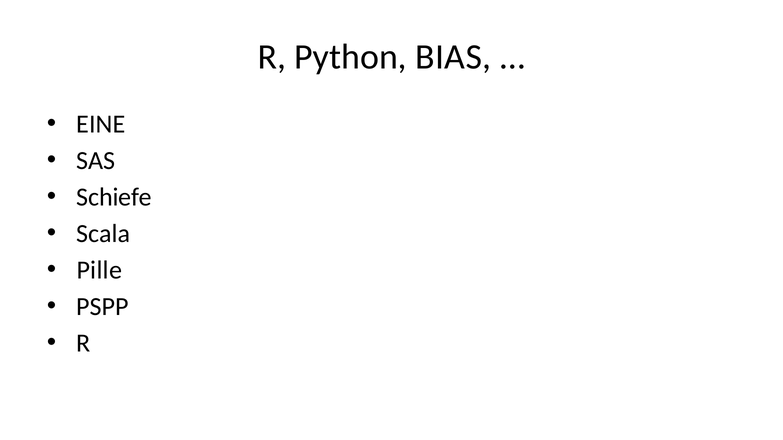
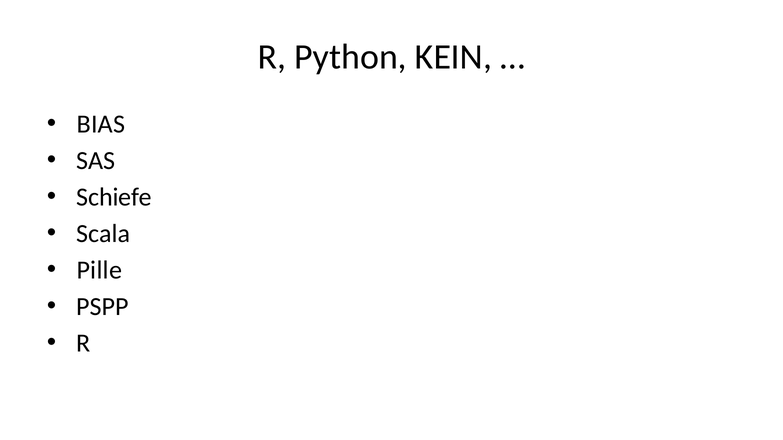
BIAS: BIAS -> KEIN
EINE: EINE -> BIAS
